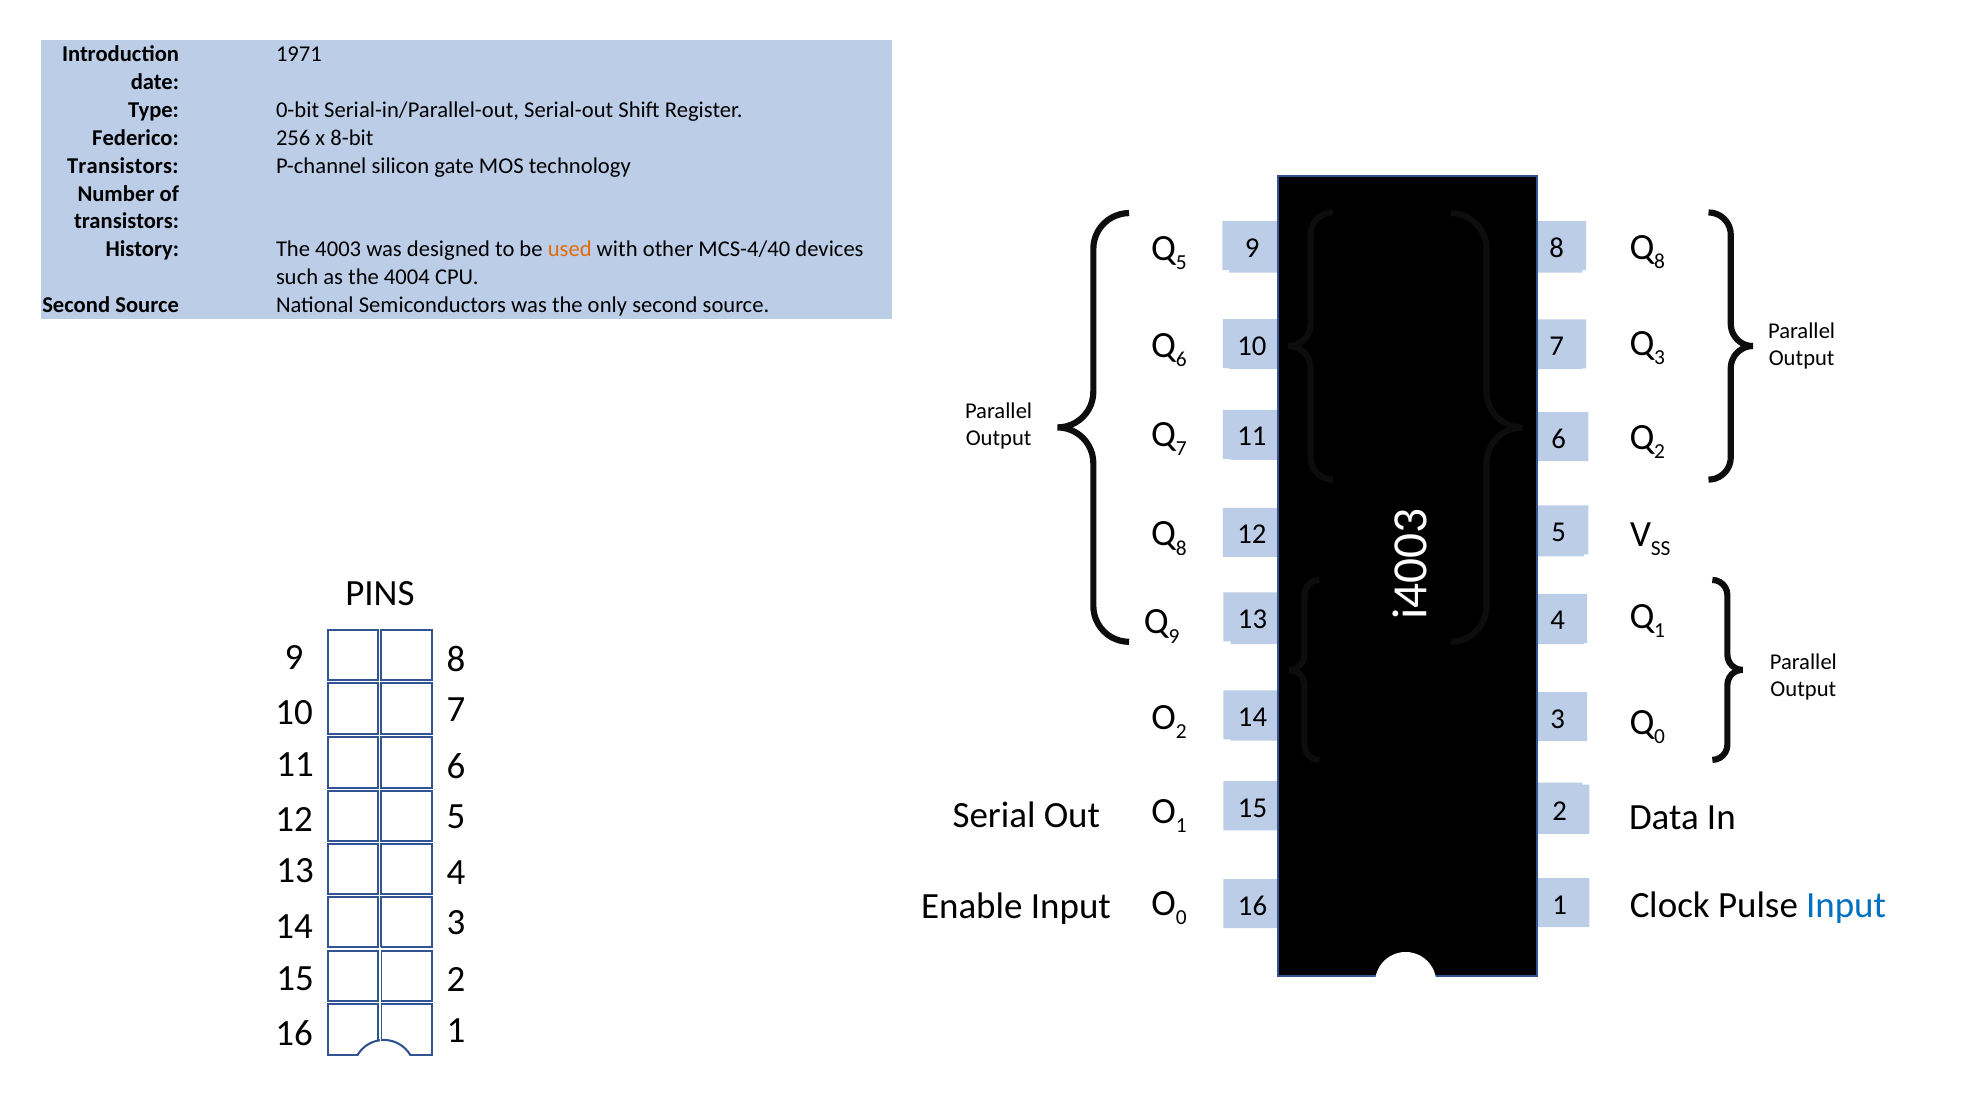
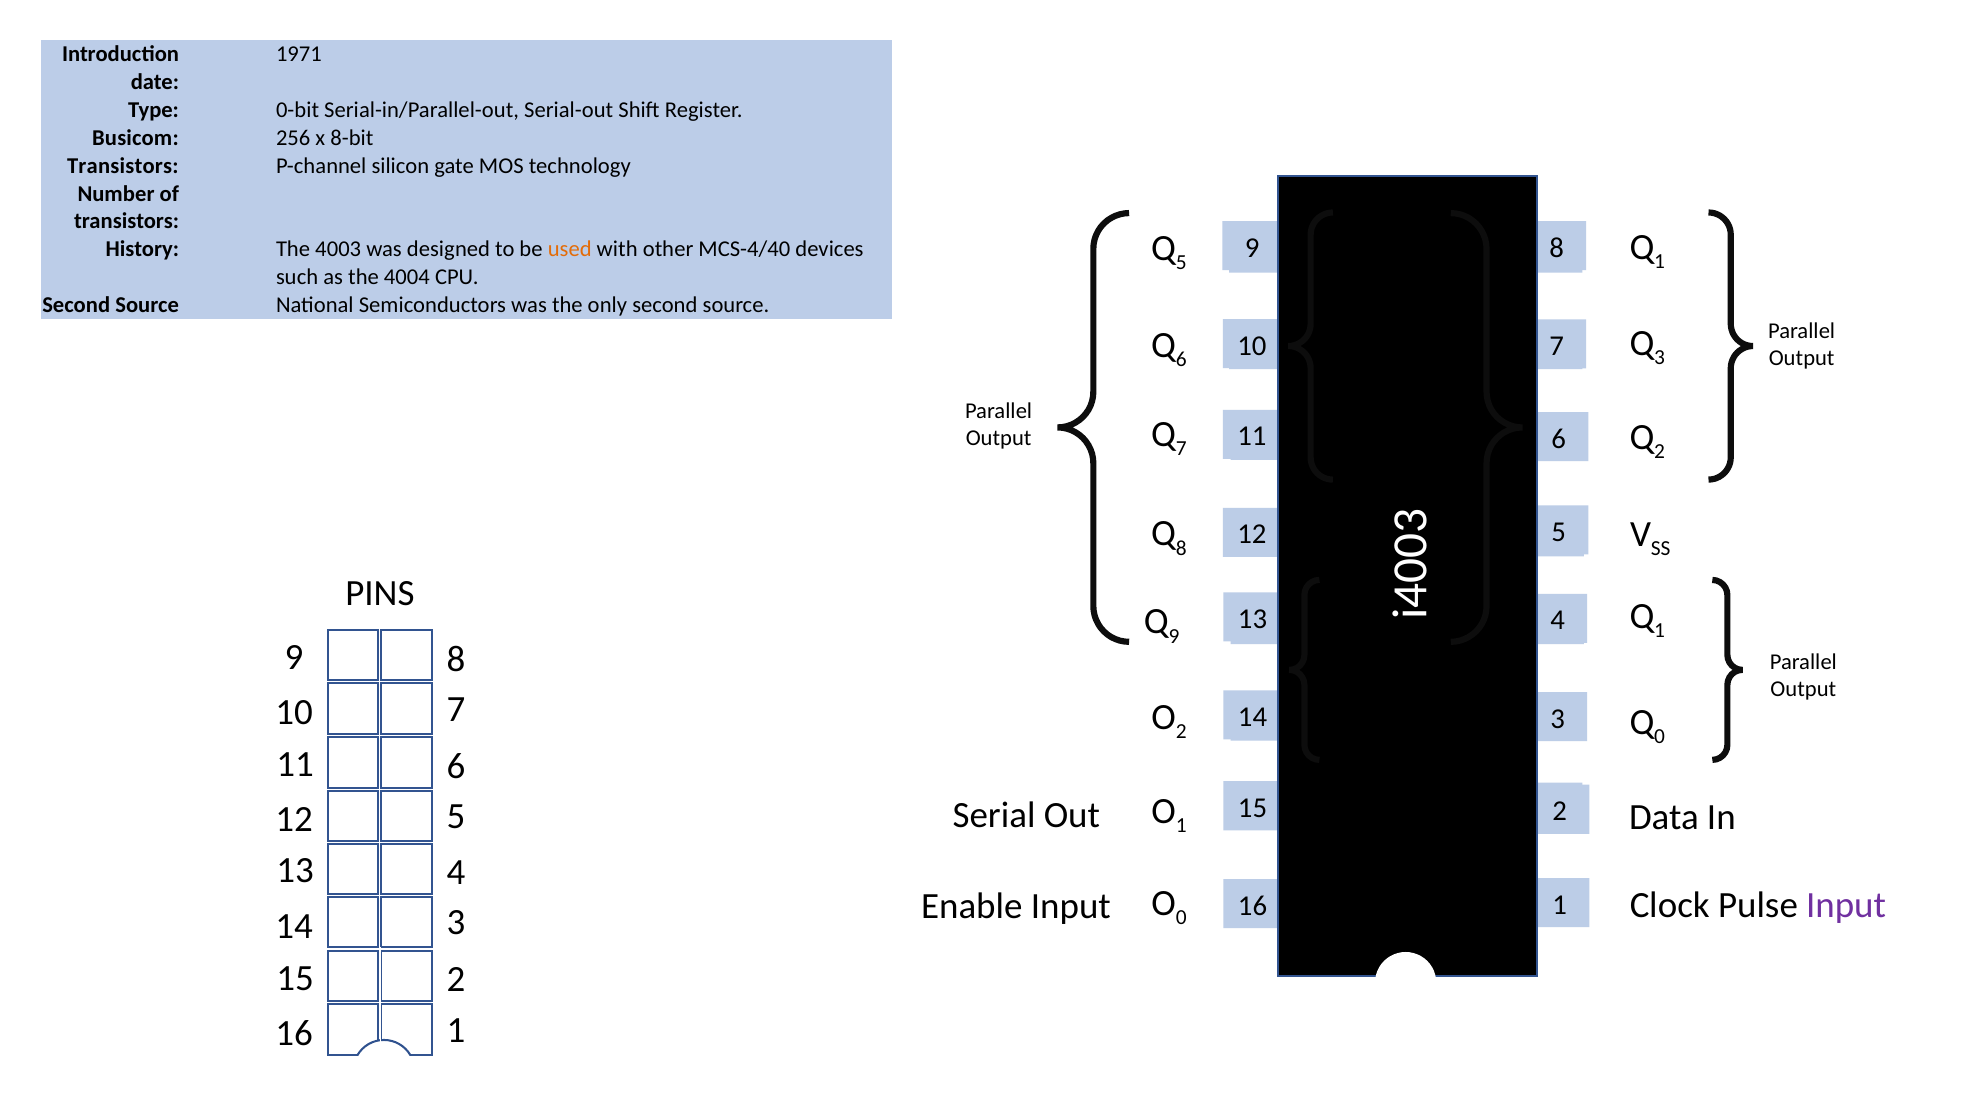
Federico: Federico -> Busicom
8 at (1660, 262): 8 -> 1
Input at (1846, 905) colour: blue -> purple
